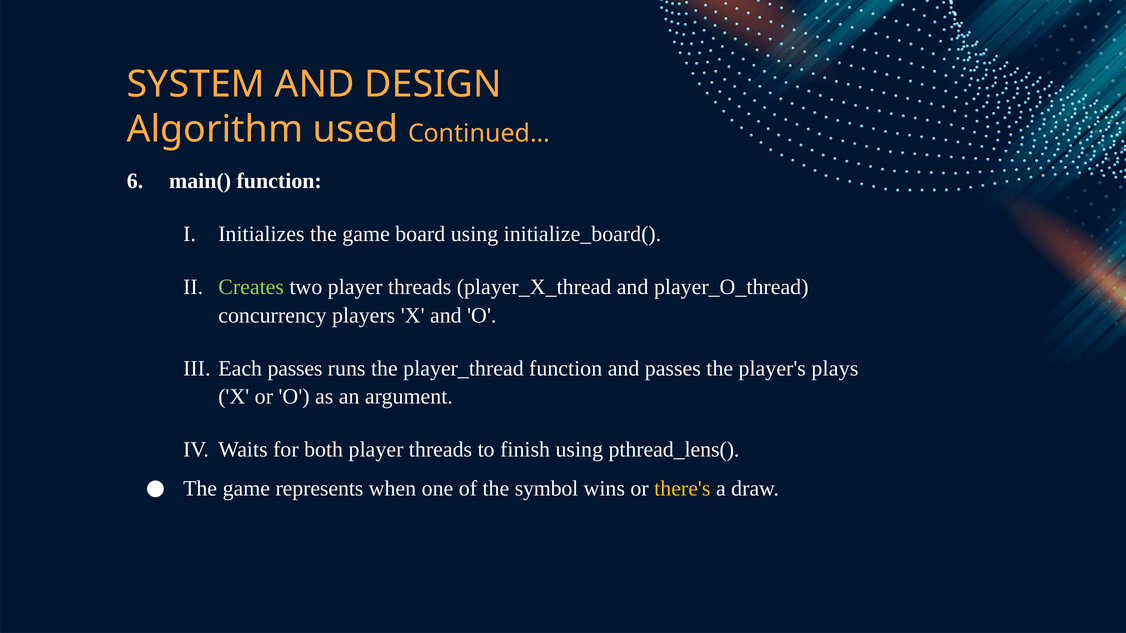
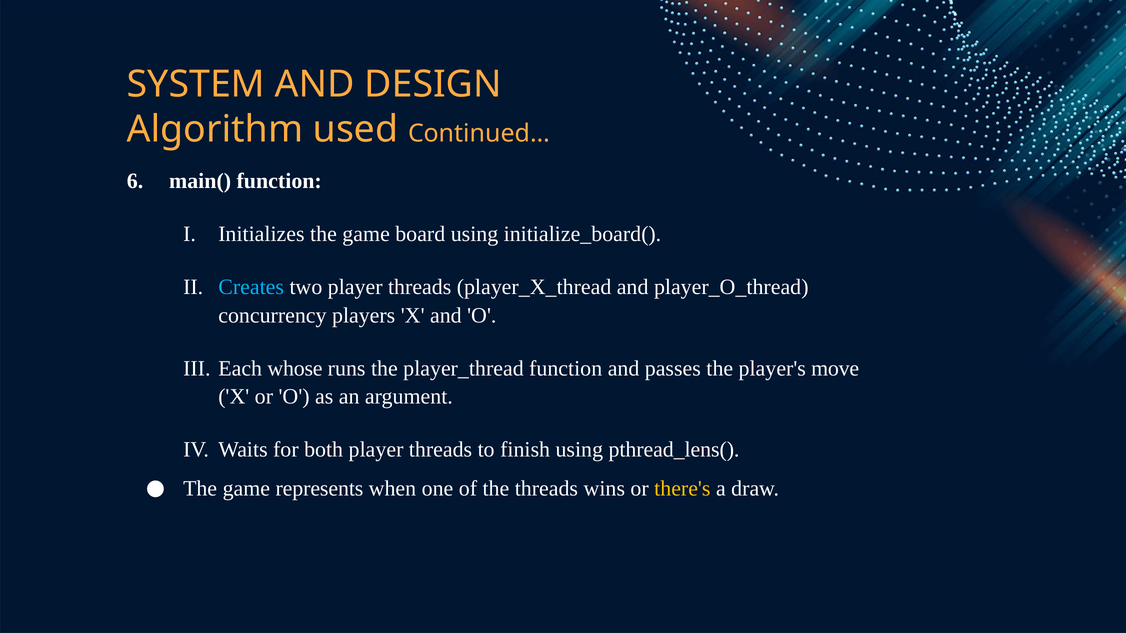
Creates colour: light green -> light blue
Each passes: passes -> whose
plays: plays -> move
the symbol: symbol -> threads
